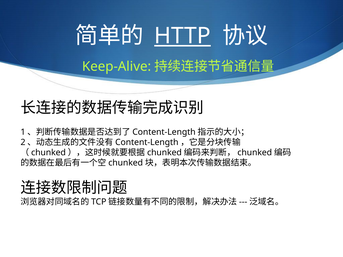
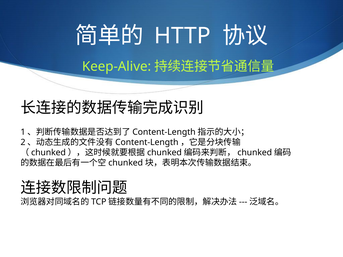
HTTP underline: present -> none
